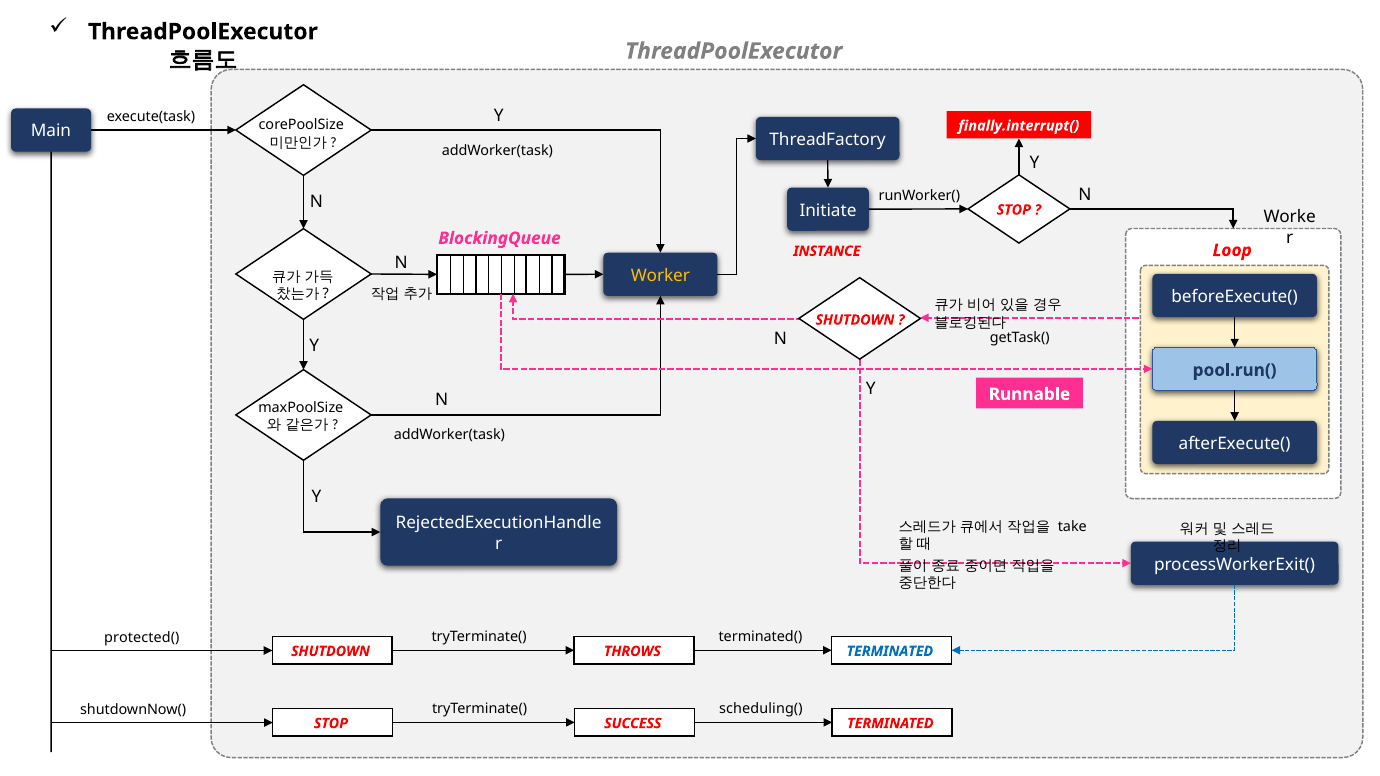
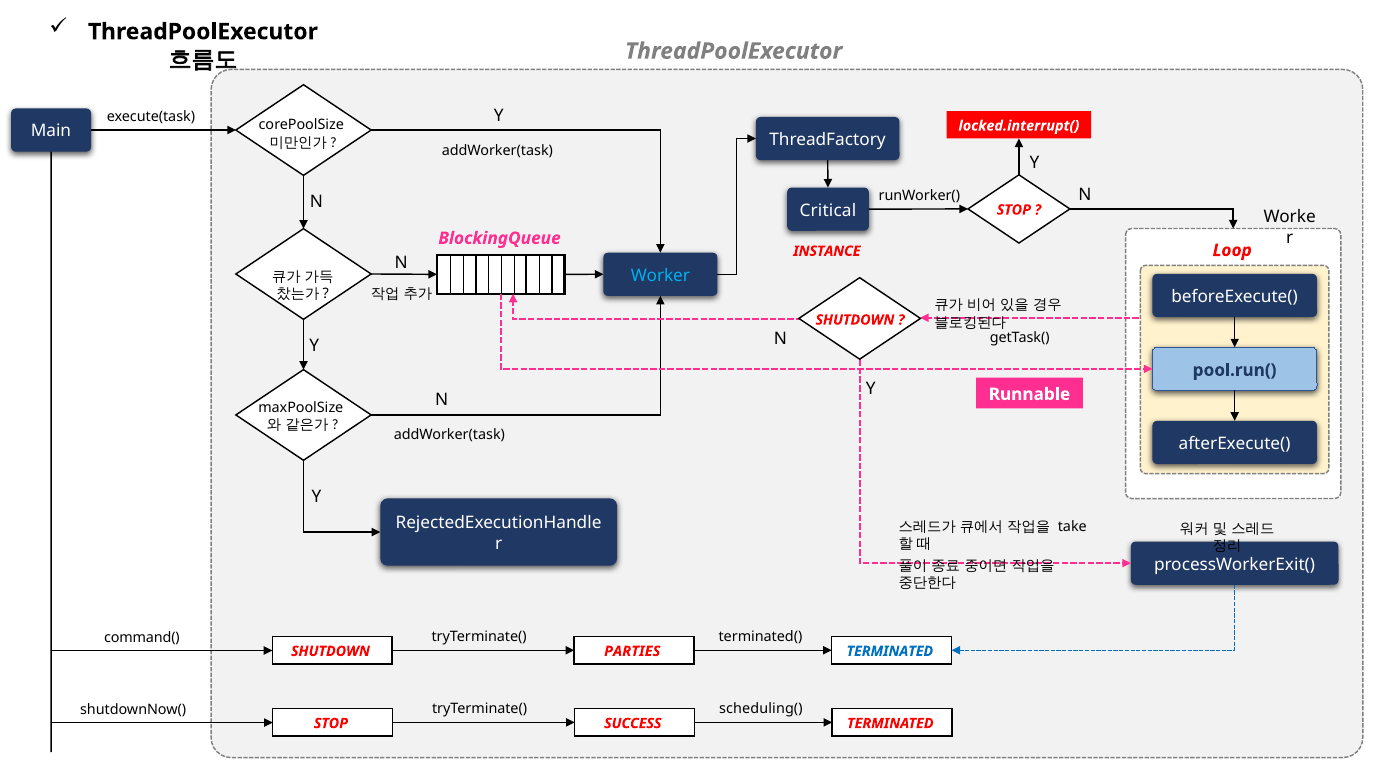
finally.interrupt(: finally.interrupt( -> locked.interrupt(
Initiate: Initiate -> Critical
Worker colour: yellow -> light blue
protected(: protected( -> command(
THROWS: THROWS -> PARTIES
